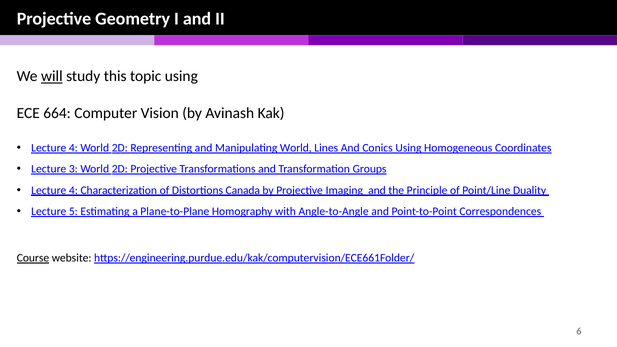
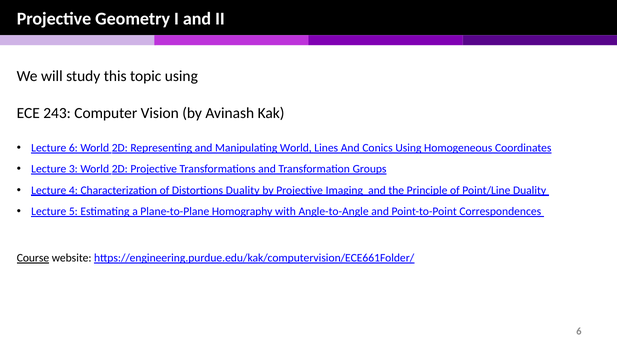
will underline: present -> none
664: 664 -> 243
4 at (73, 148): 4 -> 6
Distortions Canada: Canada -> Duality
